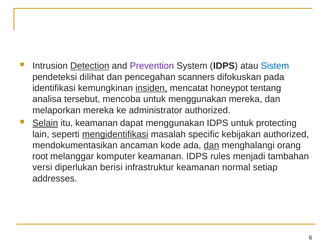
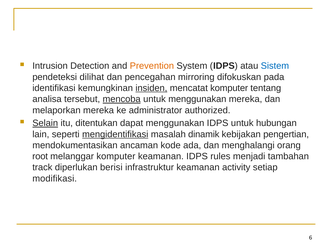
Detection underline: present -> none
Prevention colour: purple -> orange
scanners: scanners -> mirroring
mencatat honeypot: honeypot -> komputer
mencoba underline: none -> present
itu keamanan: keamanan -> ditentukan
protecting: protecting -> hubungan
specific: specific -> dinamik
kebijakan authorized: authorized -> pengertian
dan at (211, 145) underline: present -> none
versi: versi -> track
normal: normal -> activity
addresses: addresses -> modifikasi
